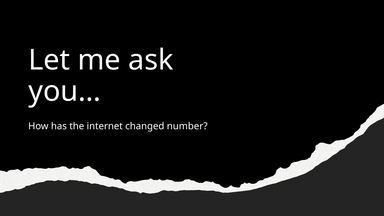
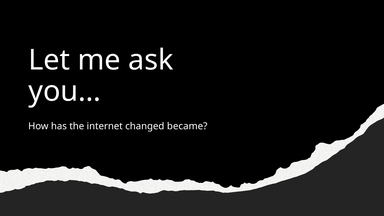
number: number -> became
